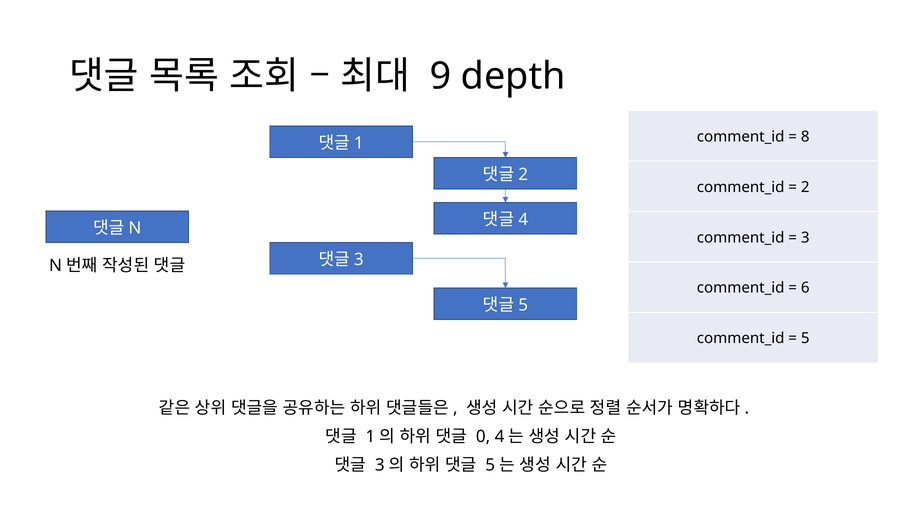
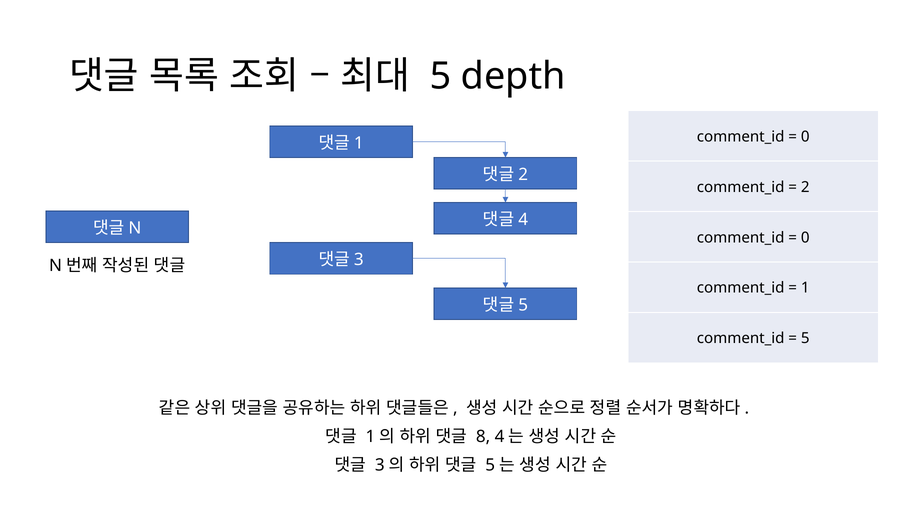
9 at (440, 76): 9 -> 5
8 at (805, 136): 8 -> 0
3 at (805, 237): 3 -> 0
6: 6 -> 1
0: 0 -> 8
